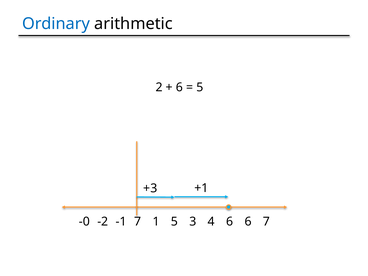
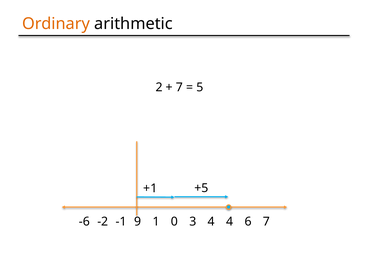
Ordinary colour: blue -> orange
6 at (179, 87): 6 -> 7
+1: +1 -> +5
+3: +3 -> +1
-0: -0 -> -6
-1 7: 7 -> 9
1 5: 5 -> 0
4 6: 6 -> 4
